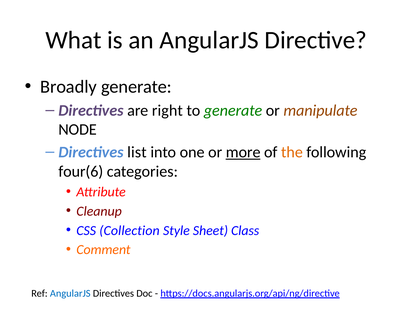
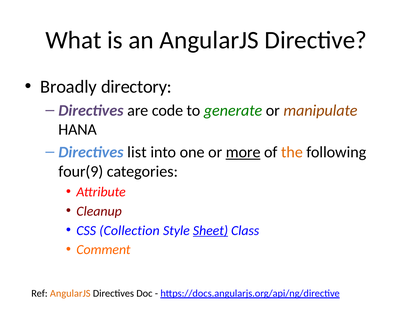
Broadly generate: generate -> directory
right: right -> code
NODE: NODE -> HANA
four(6: four(6 -> four(9
Sheet underline: none -> present
AngularJS at (70, 293) colour: blue -> orange
